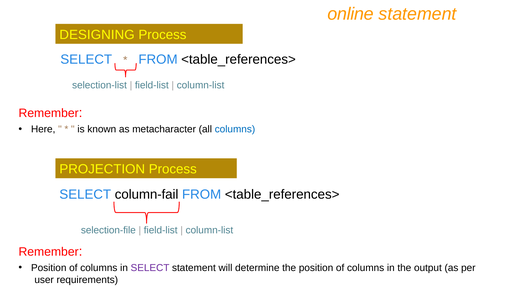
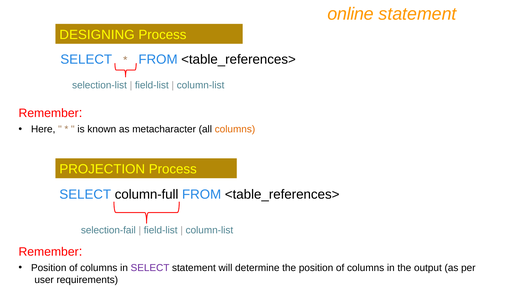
columns at (235, 129) colour: blue -> orange
column-fail: column-fail -> column-full
selection-file: selection-file -> selection-fail
